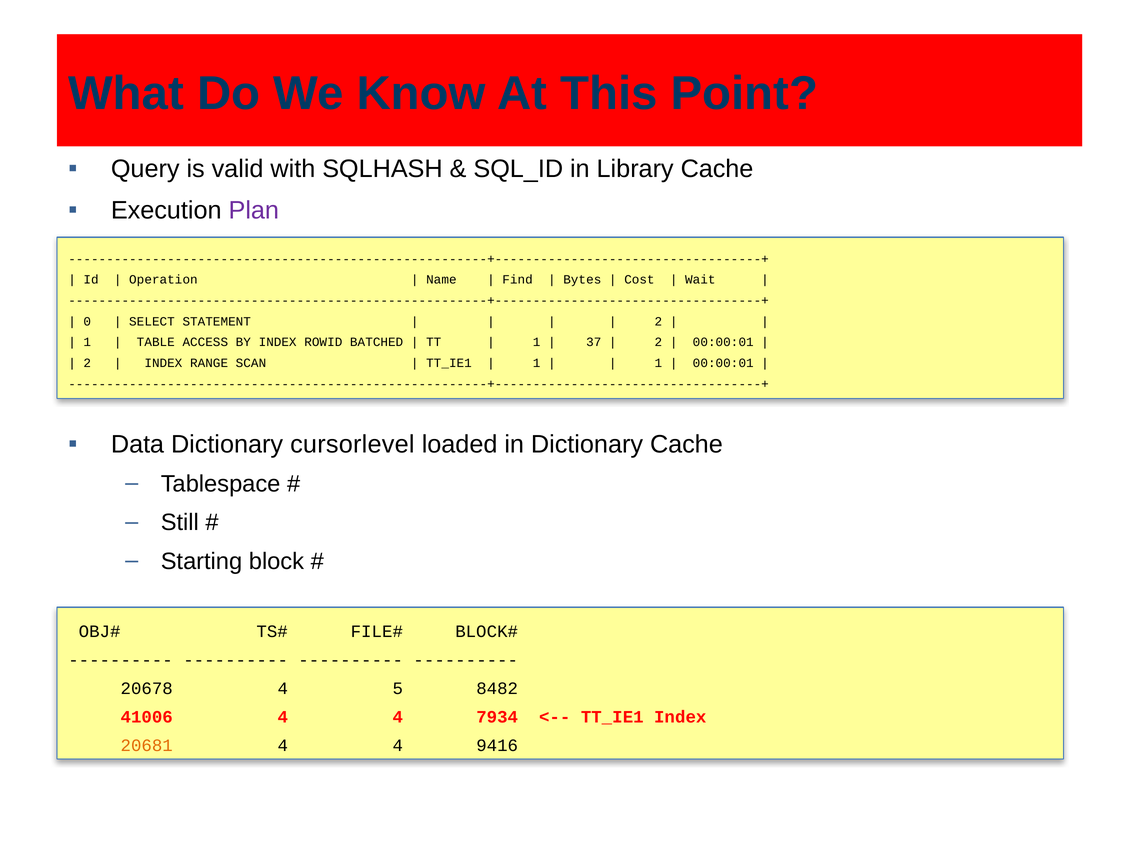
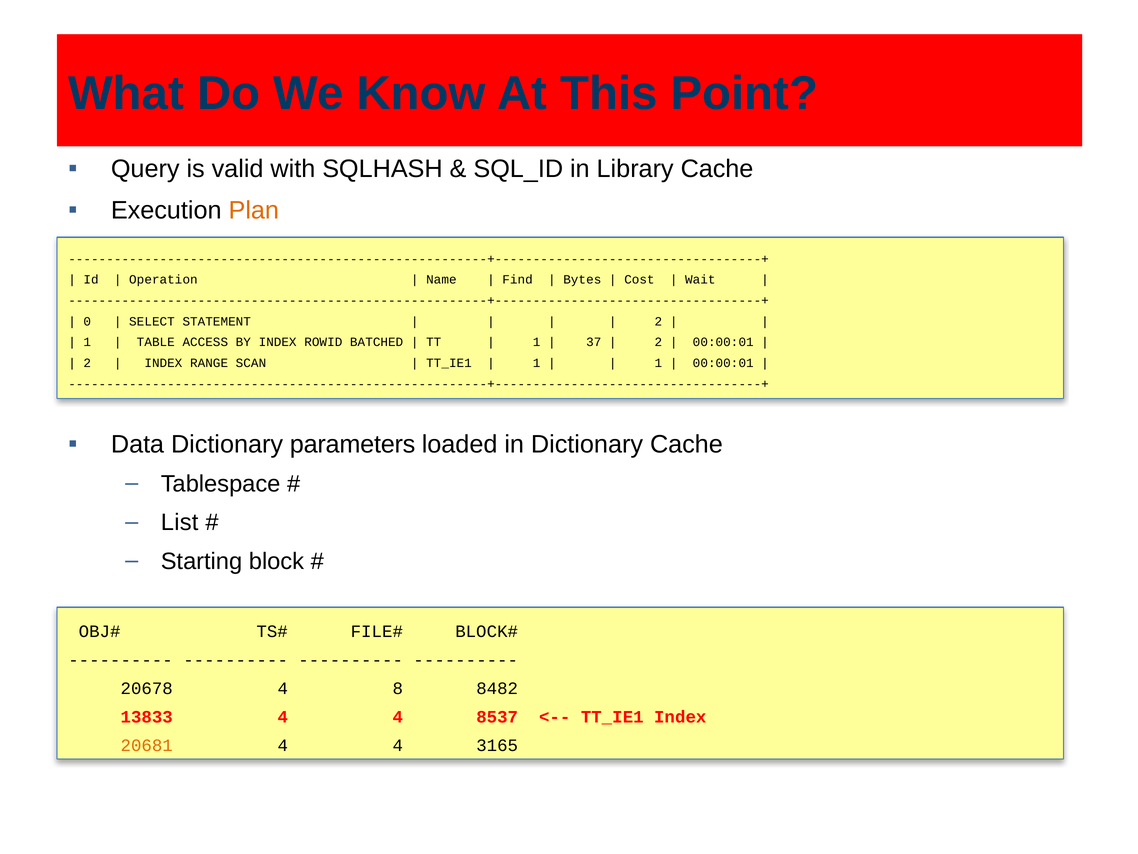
Plan colour: purple -> orange
cursorlevel: cursorlevel -> parameters
Still: Still -> List
5: 5 -> 8
41006: 41006 -> 13833
7934: 7934 -> 8537
9416: 9416 -> 3165
